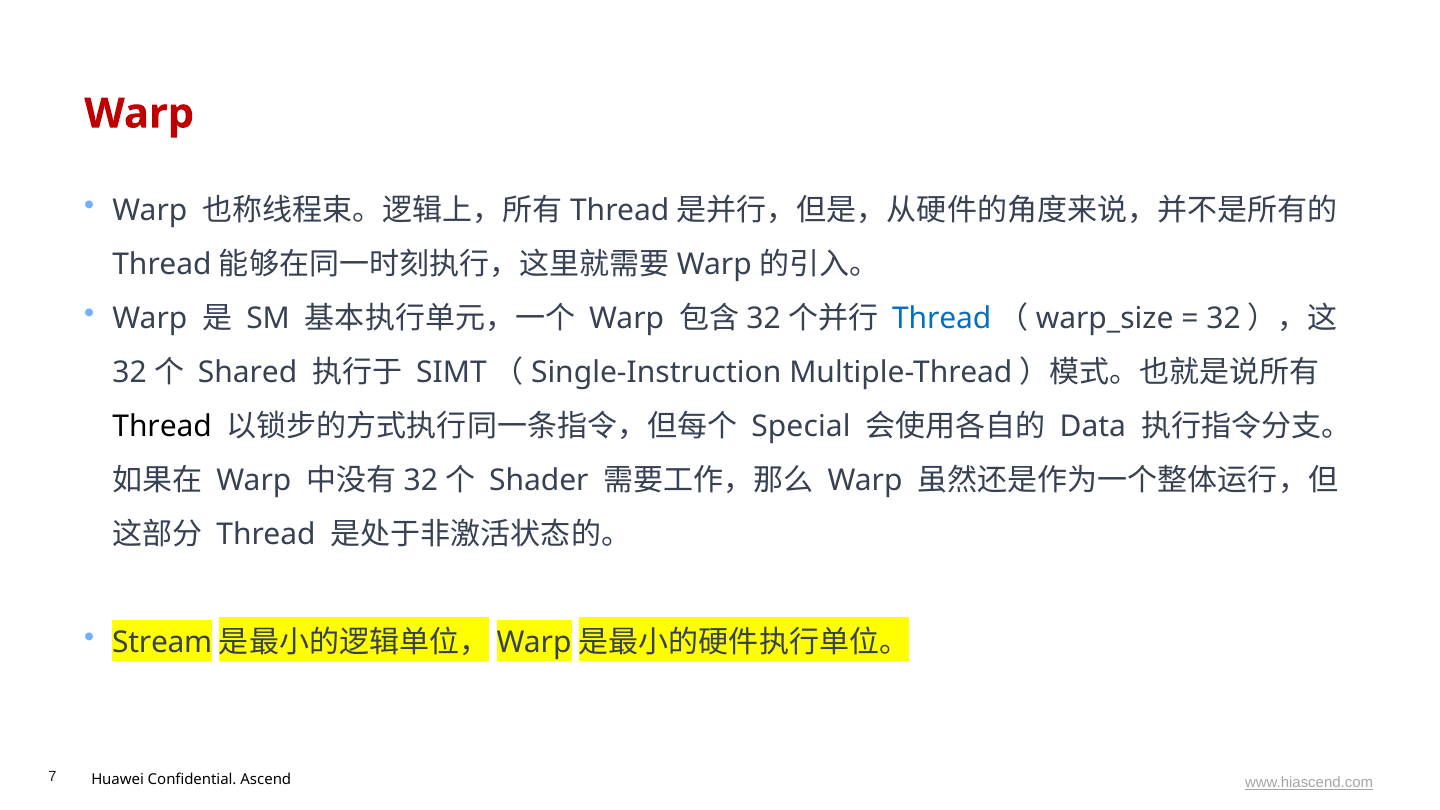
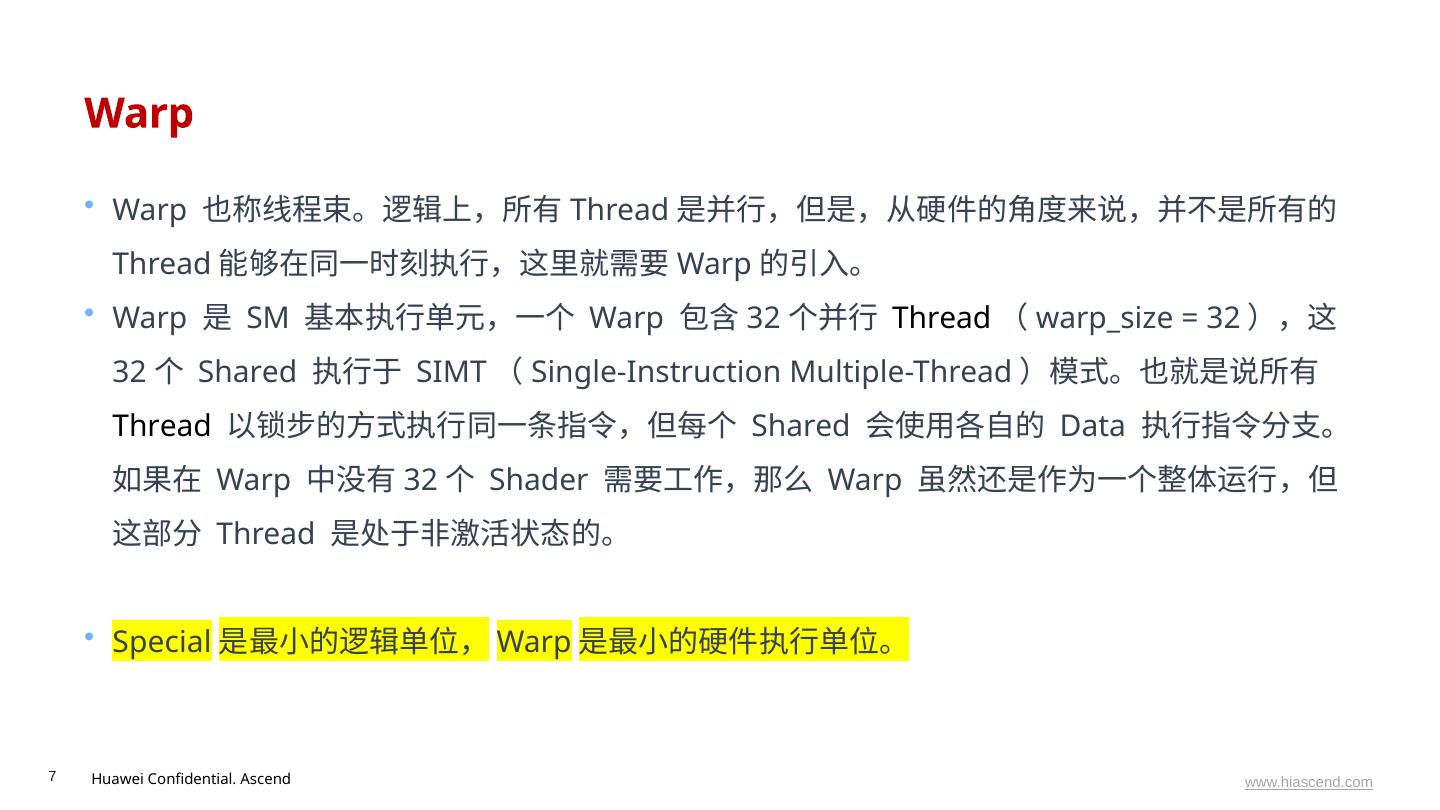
Thread at (942, 318) colour: blue -> black
Special at (801, 426): Special -> Shared
Stream: Stream -> Special
